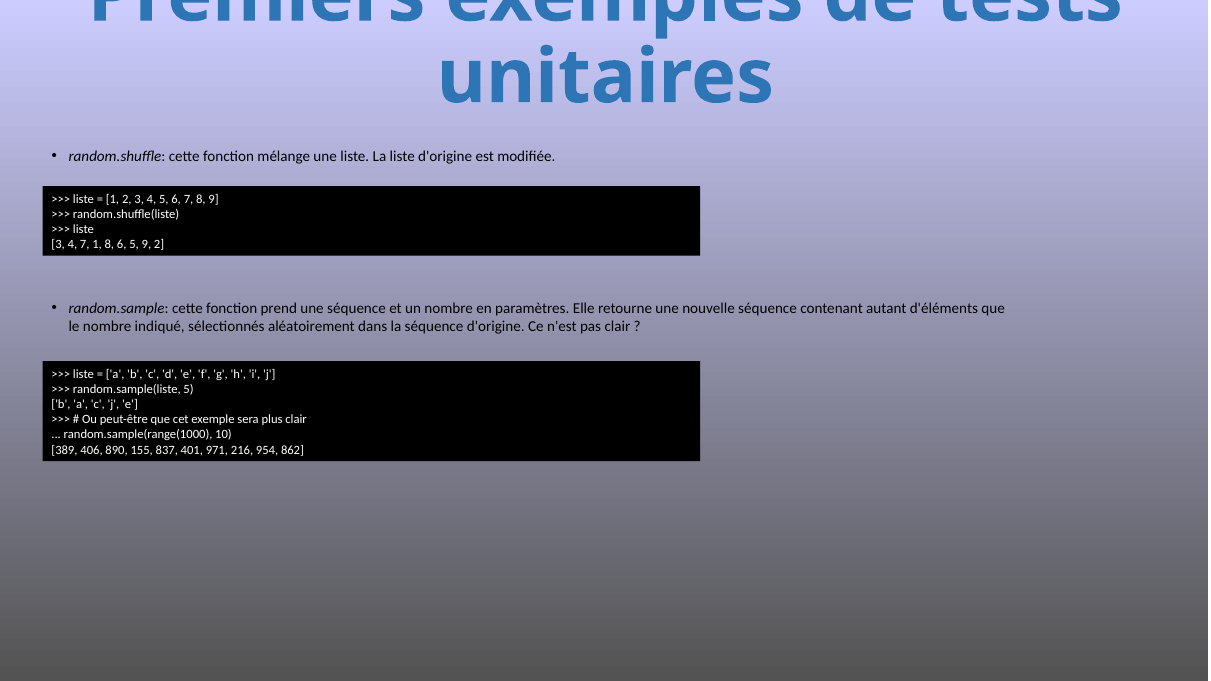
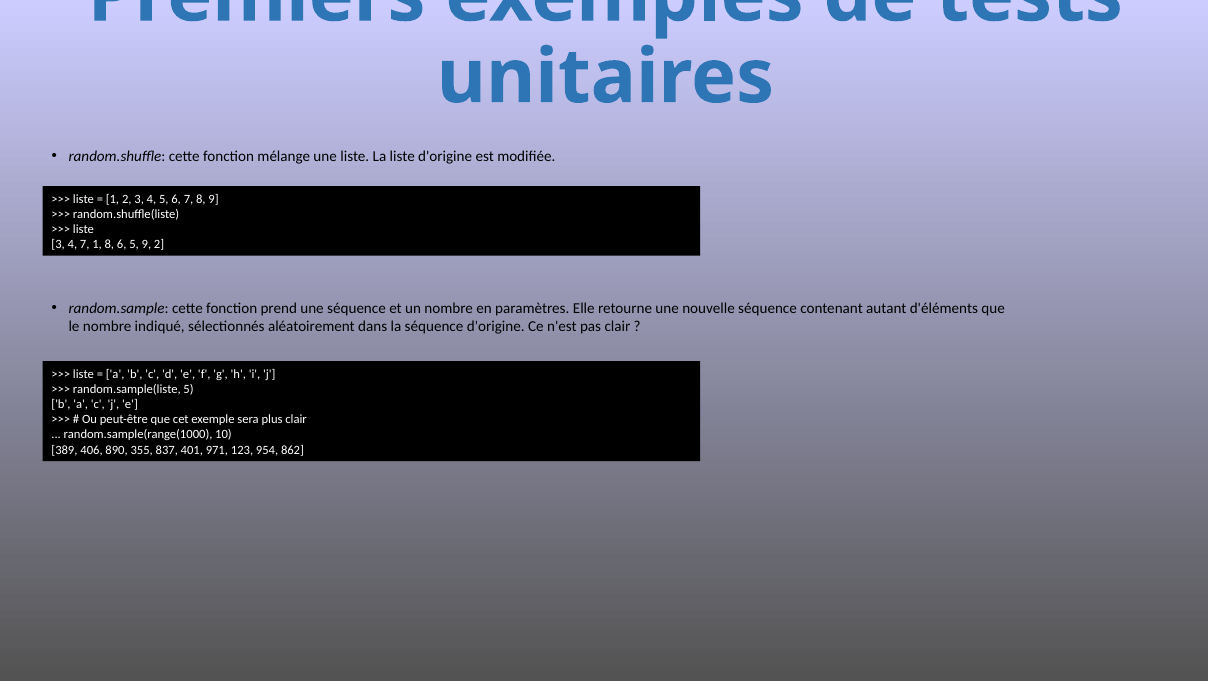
155: 155 -> 355
216: 216 -> 123
